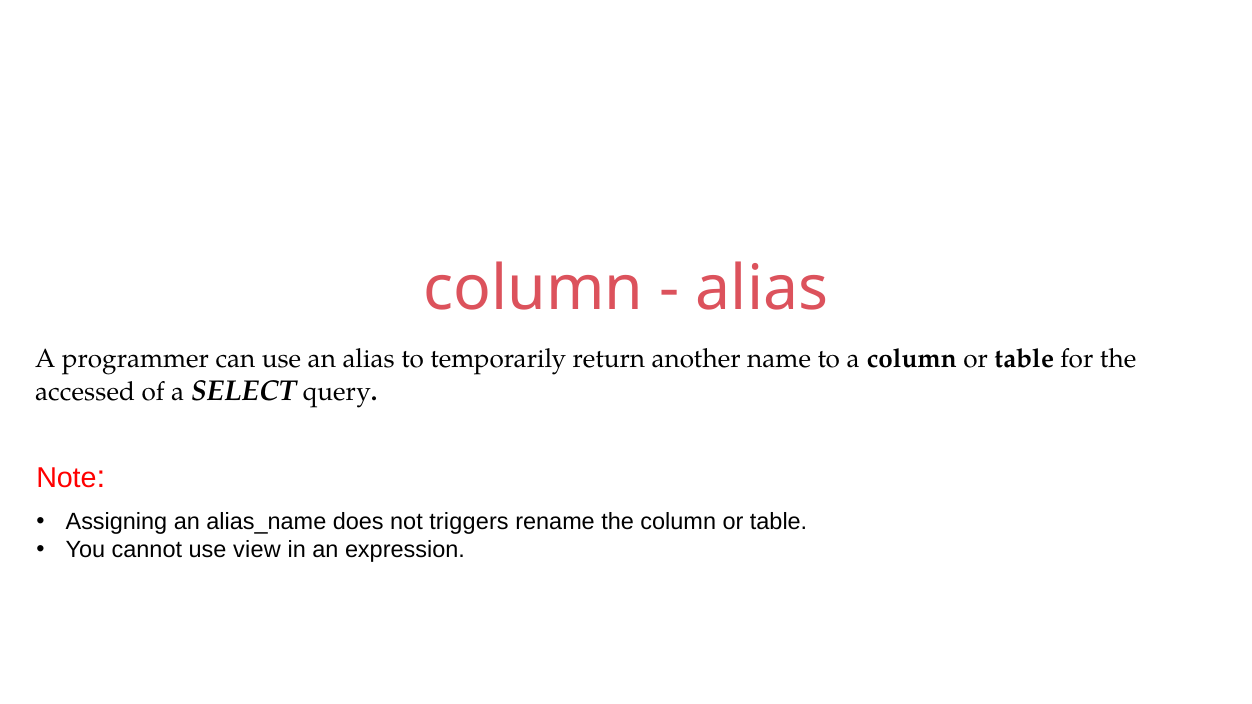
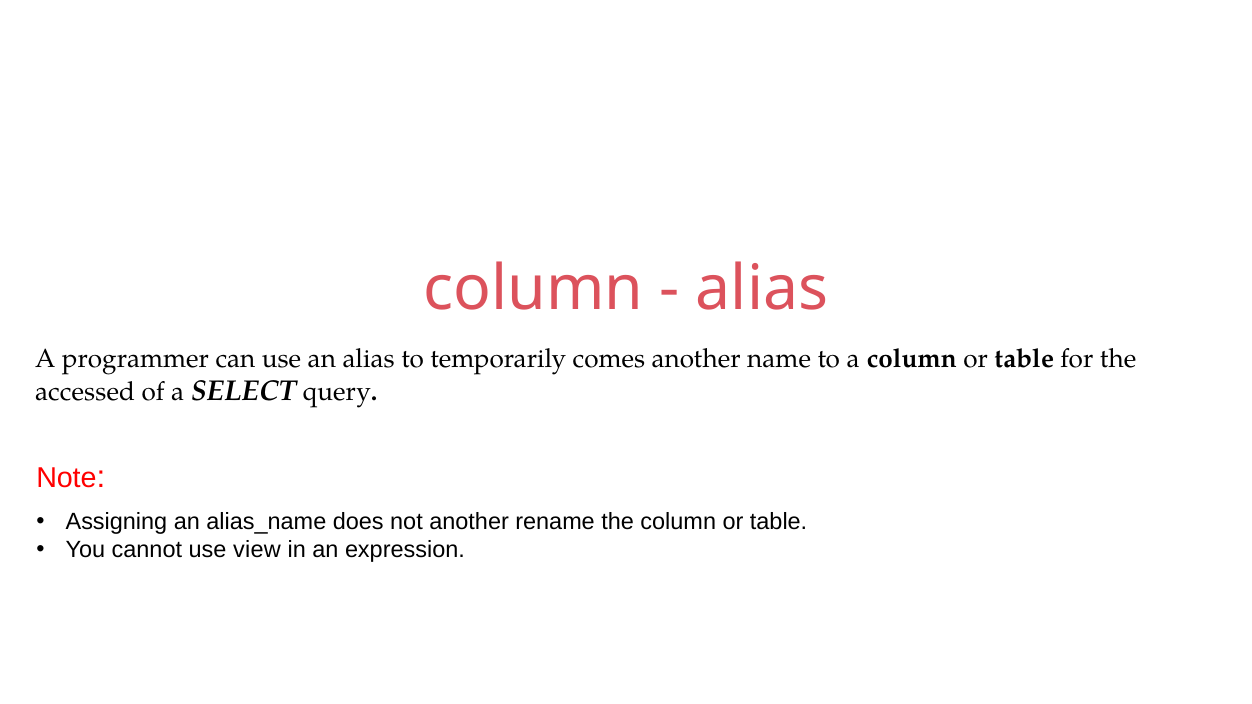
return: return -> comes
not triggers: triggers -> another
